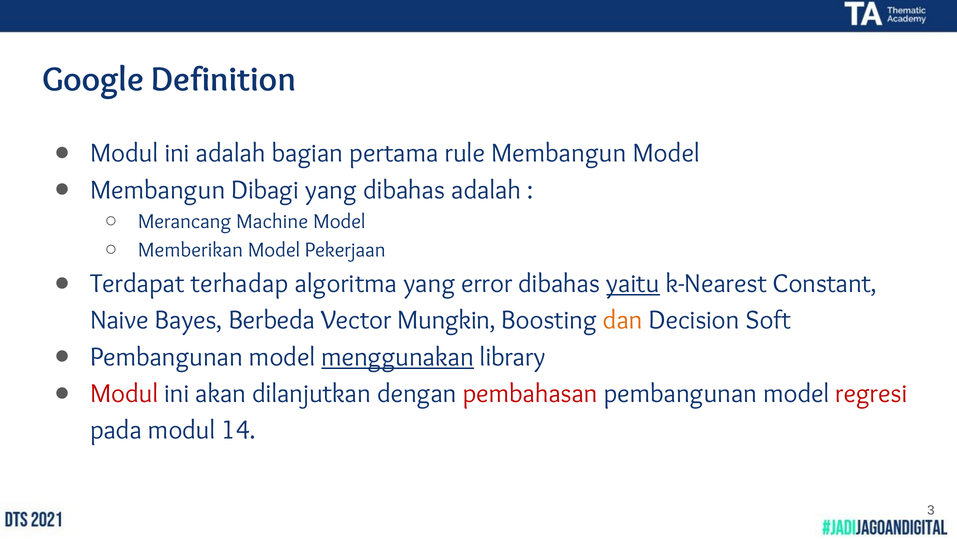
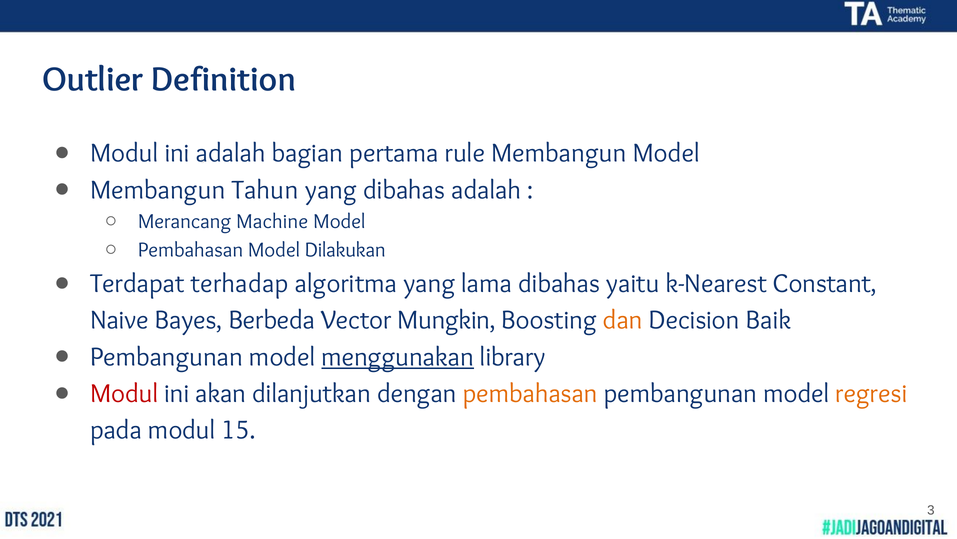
Google: Google -> Outlier
Dibagi: Dibagi -> Tahun
Memberikan at (190, 250): Memberikan -> Pembahasan
Pekerjaan: Pekerjaan -> Dilakukan
error: error -> lama
yaitu underline: present -> none
Soft: Soft -> Baik
pembahasan at (530, 393) colour: red -> orange
regresi colour: red -> orange
14: 14 -> 15
